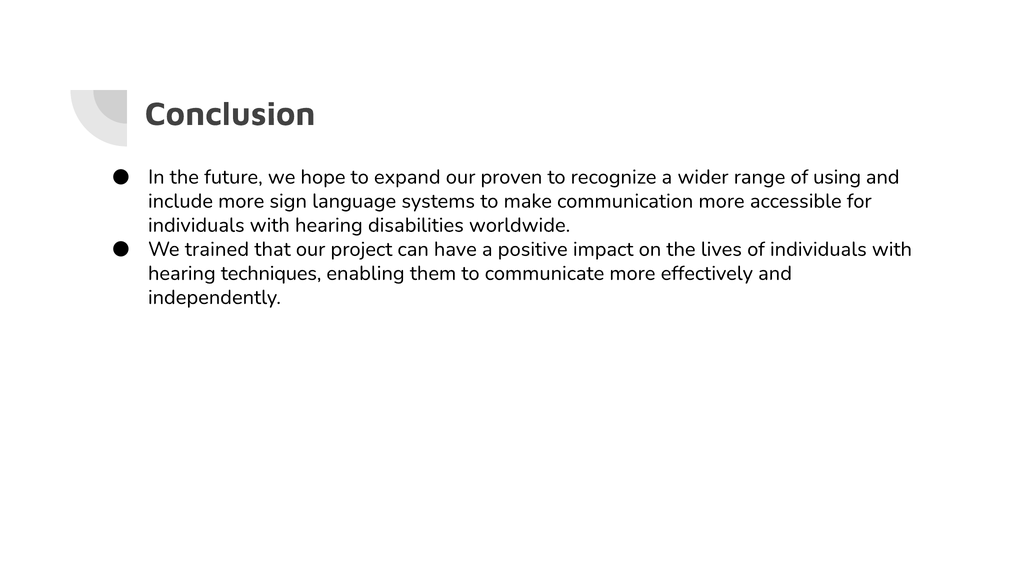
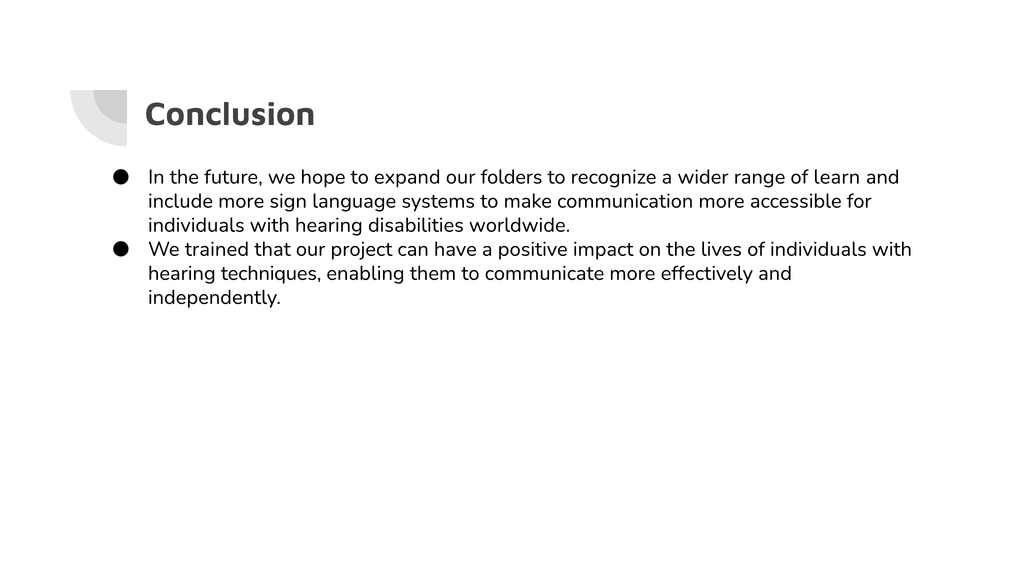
proven: proven -> folders
using: using -> learn
